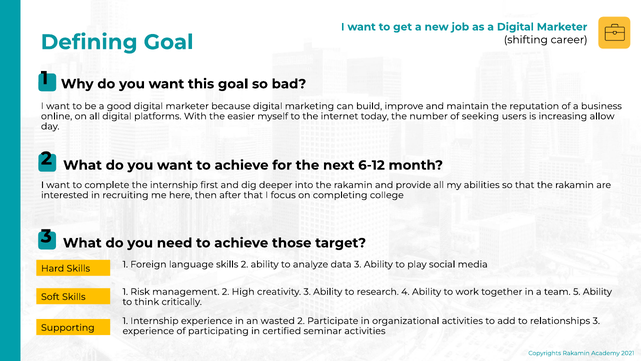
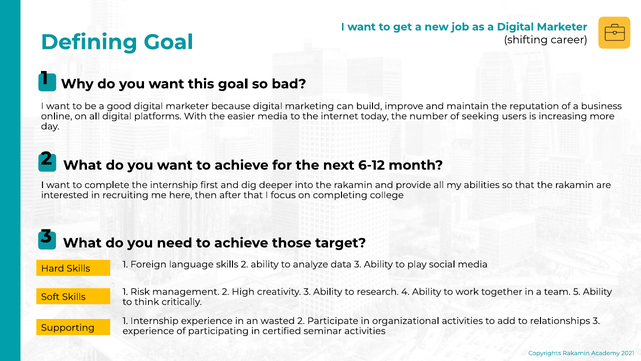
easier myself: myself -> media
allow: allow -> more
